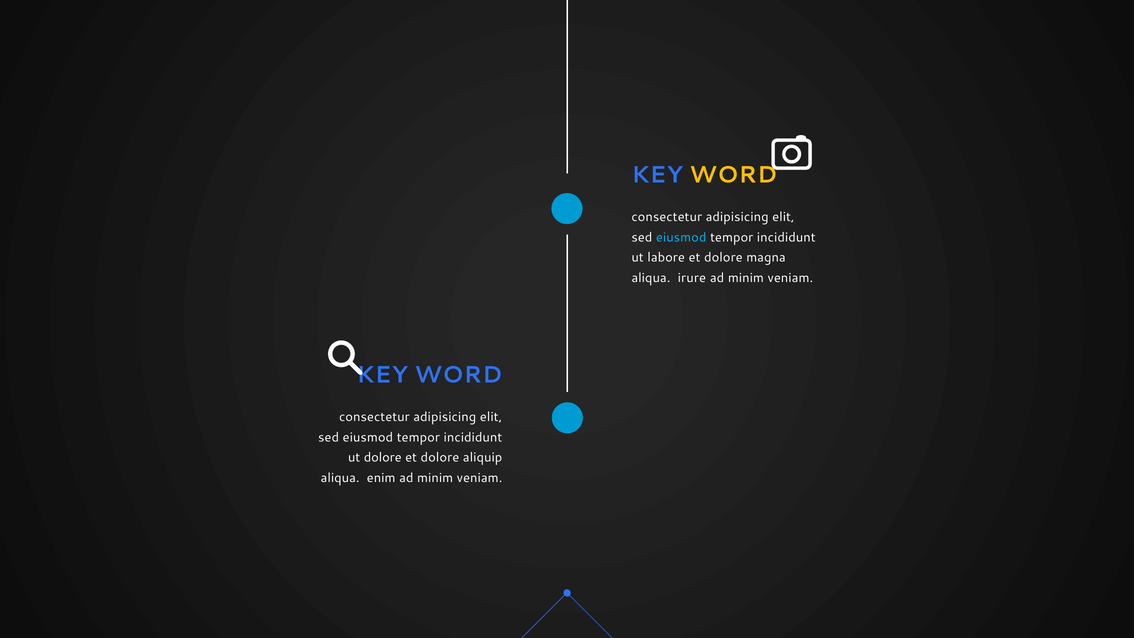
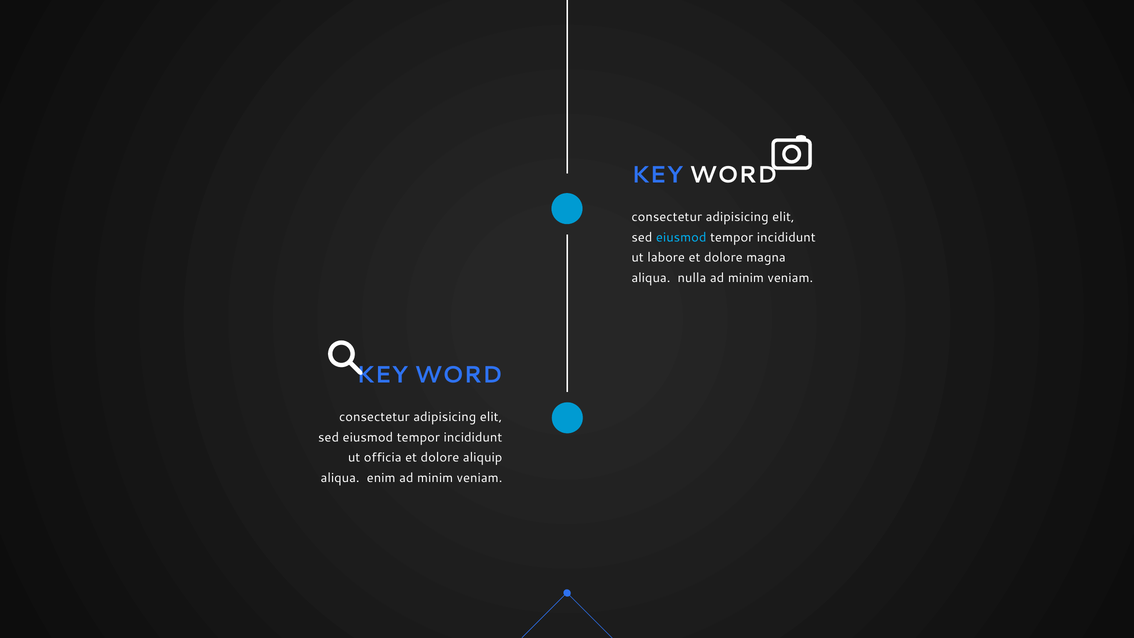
WORD at (733, 175) colour: yellow -> white
irure: irure -> nulla
ut dolore: dolore -> officia
